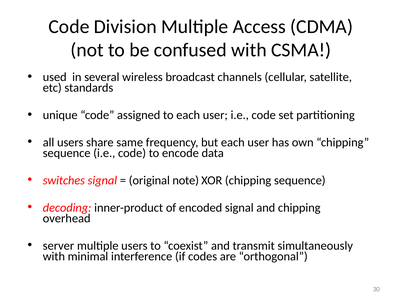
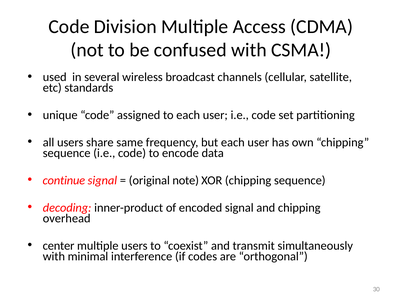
switches: switches -> continue
server: server -> center
